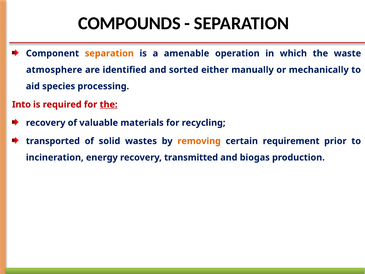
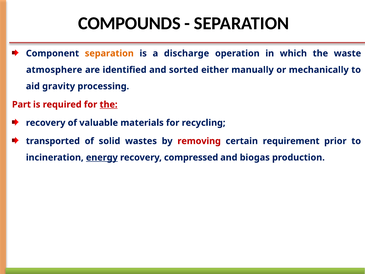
amenable: amenable -> discharge
species: species -> gravity
Into: Into -> Part
removing colour: orange -> red
energy underline: none -> present
transmitted: transmitted -> compressed
